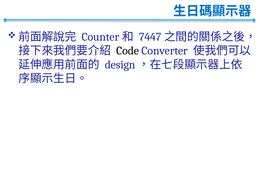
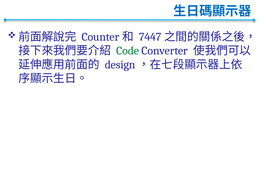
Code colour: black -> green
